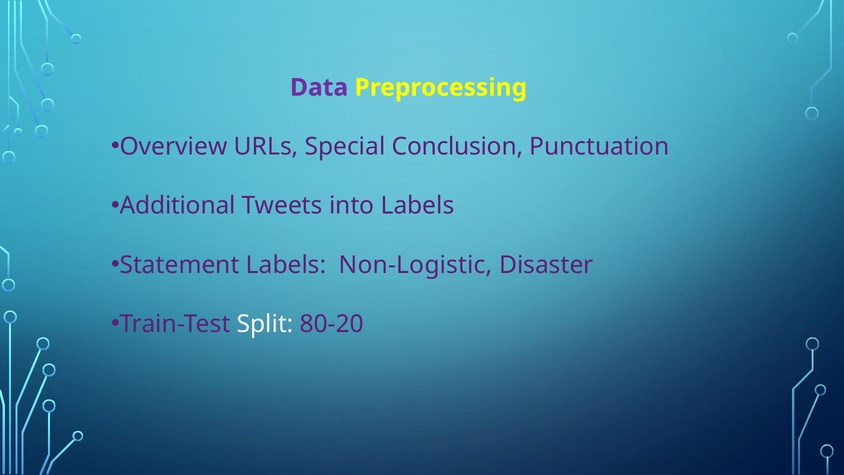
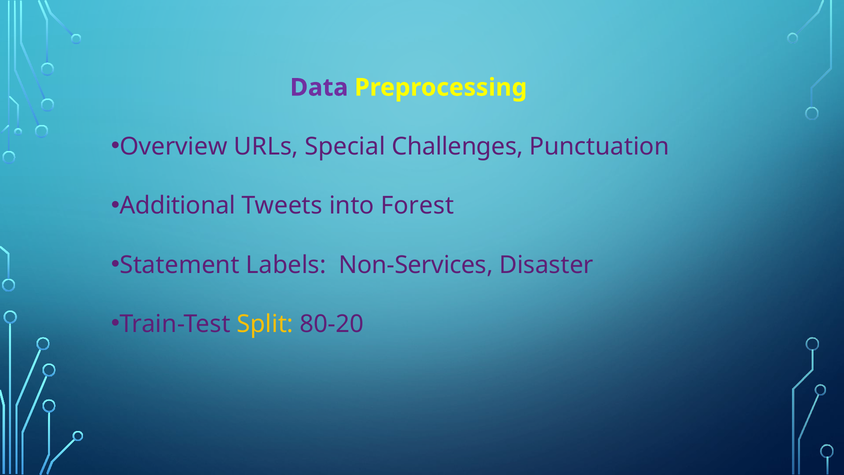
Conclusion: Conclusion -> Challenges
into Labels: Labels -> Forest
Non-Logistic: Non-Logistic -> Non-Services
Split colour: white -> yellow
